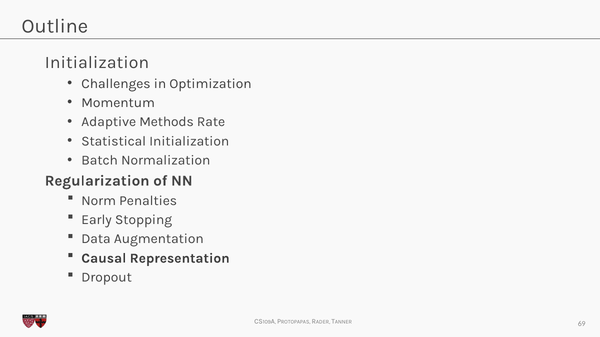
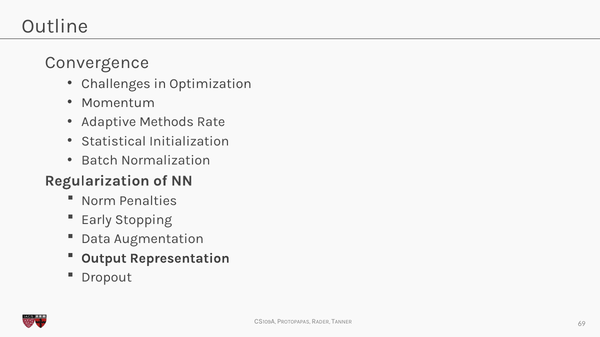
Initialization at (97, 62): Initialization -> Convergence
Causal: Causal -> Output
